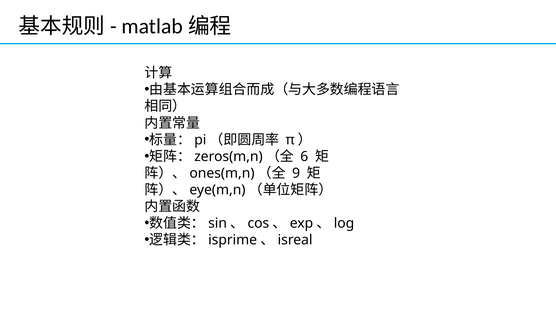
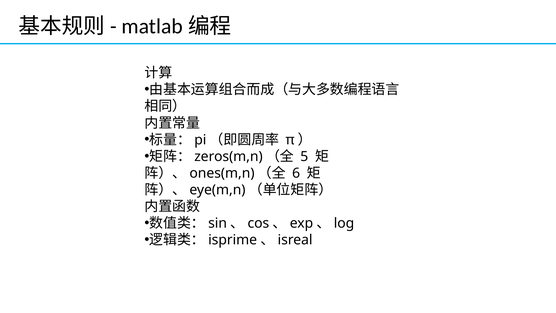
6: 6 -> 5
9: 9 -> 6
